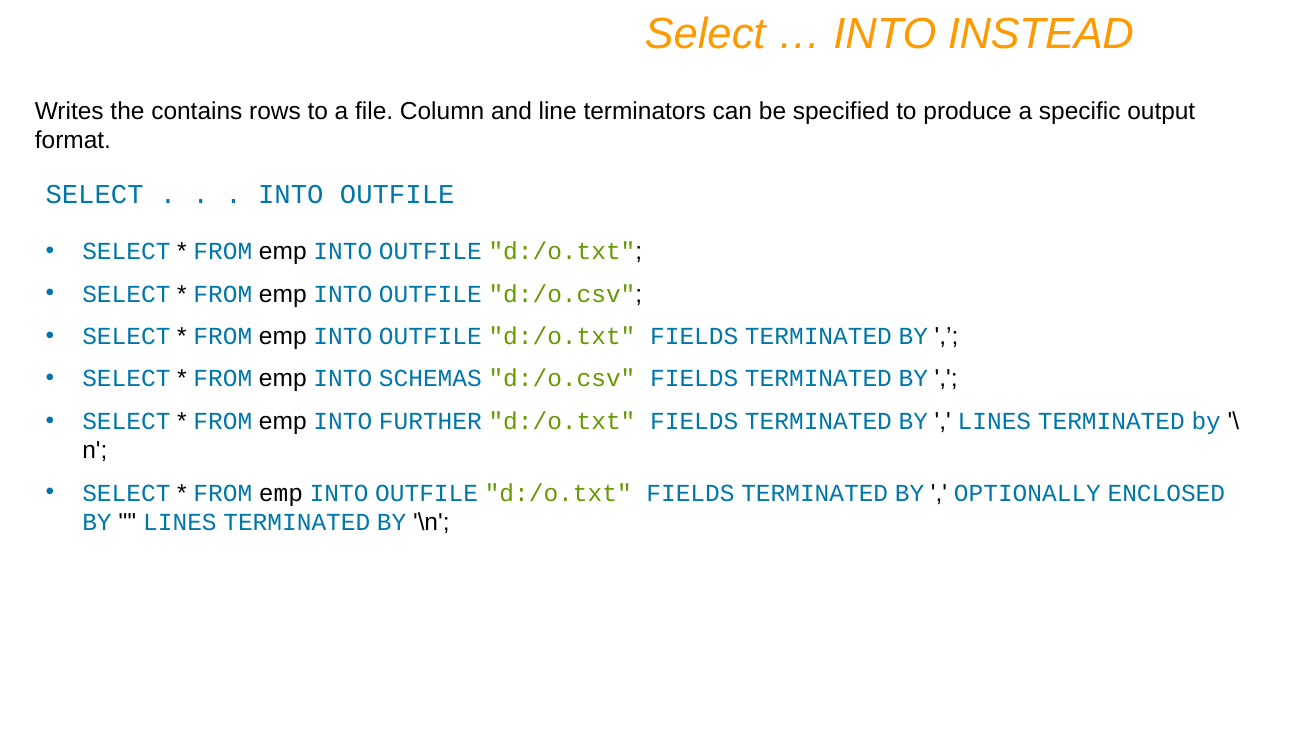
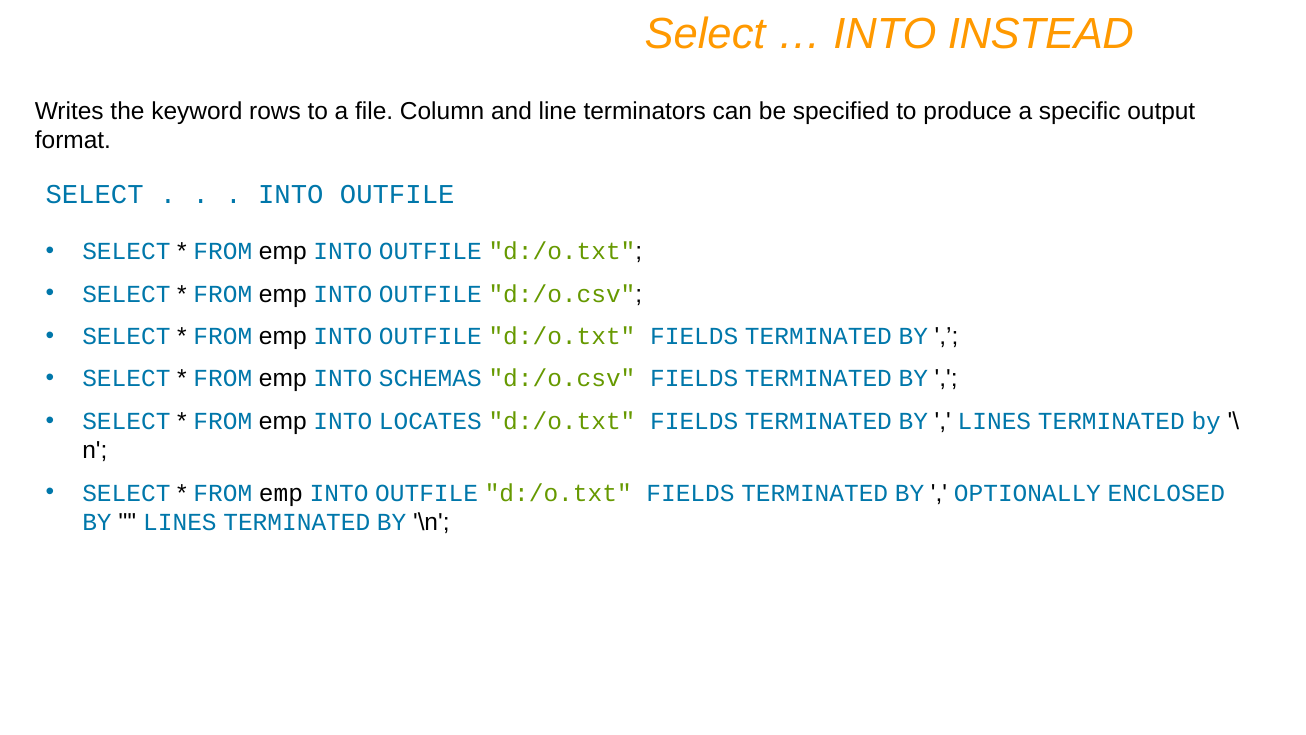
contains: contains -> keyword
FURTHER: FURTHER -> LOCATES
